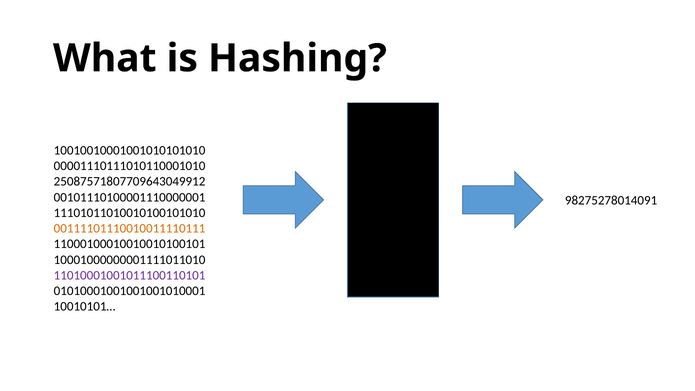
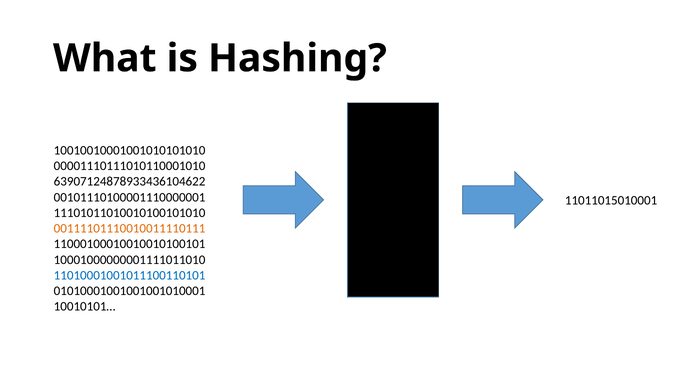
25087571807709643049912: 25087571807709643049912 -> 63907124878933436104622
98275278014091: 98275278014091 -> 11011015010001
11010001001011100110101 colour: purple -> blue
